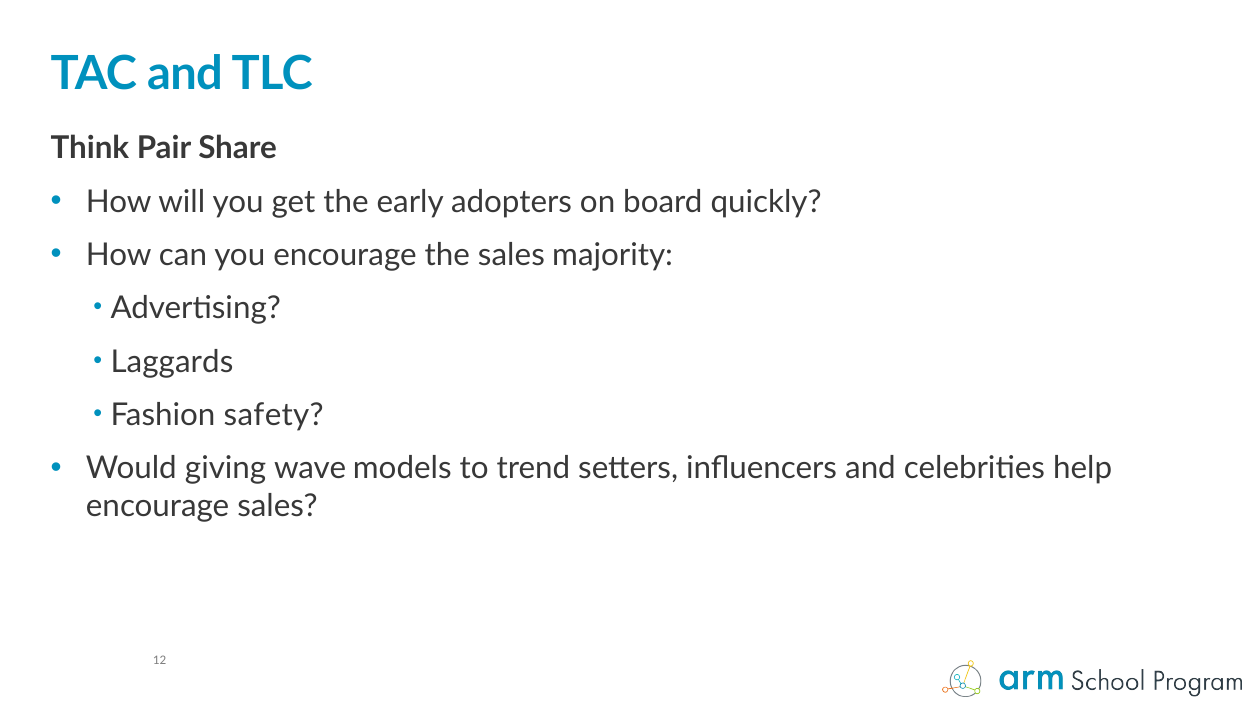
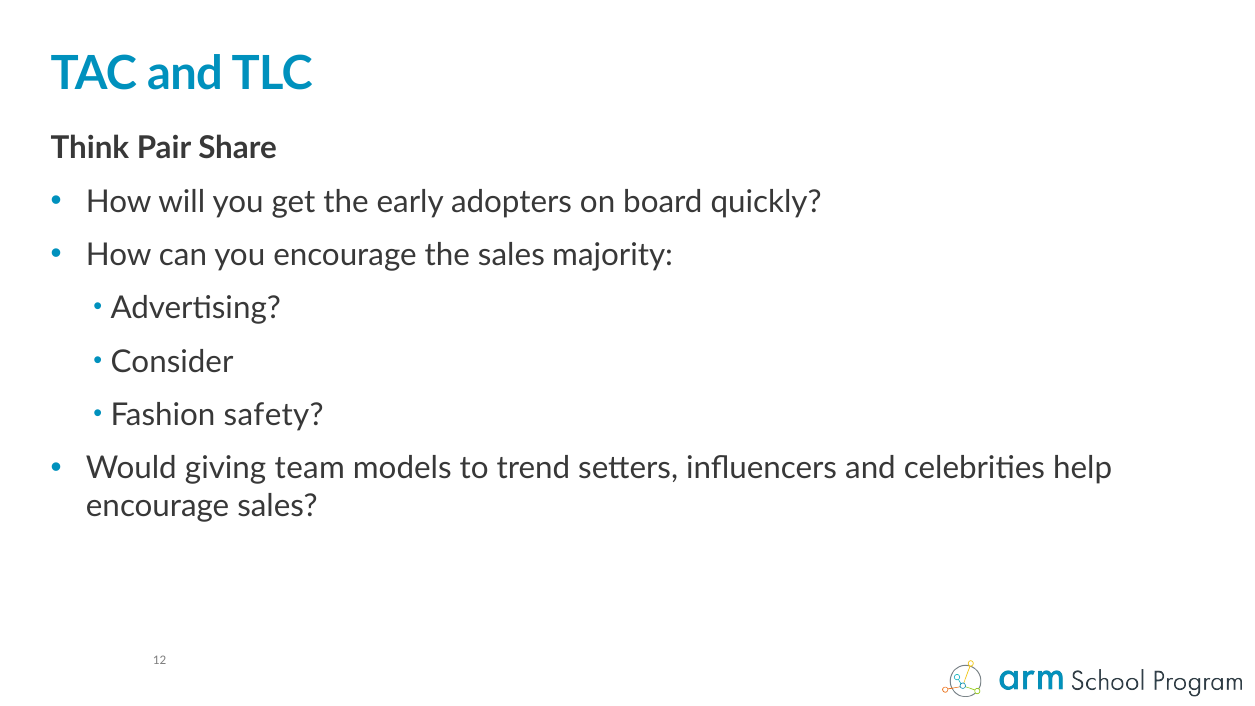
Laggards: Laggards -> Consider
wave: wave -> team
